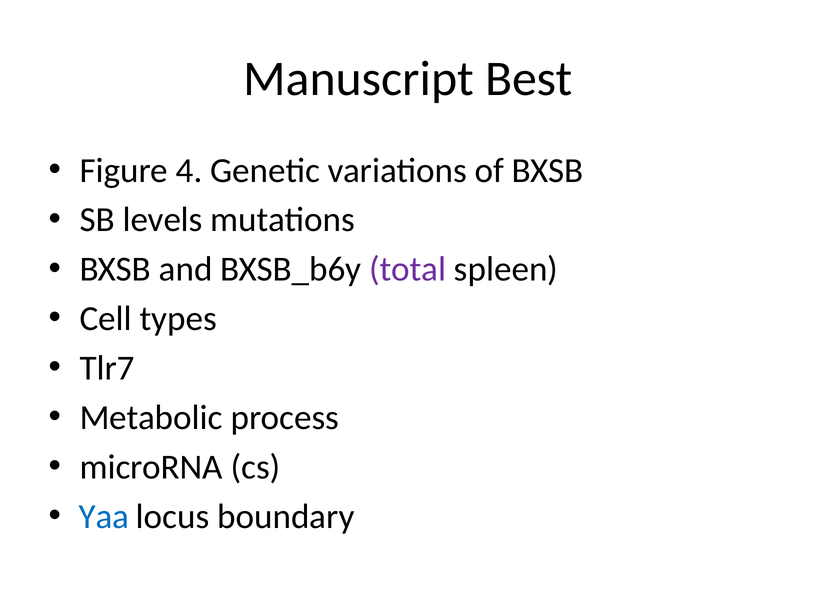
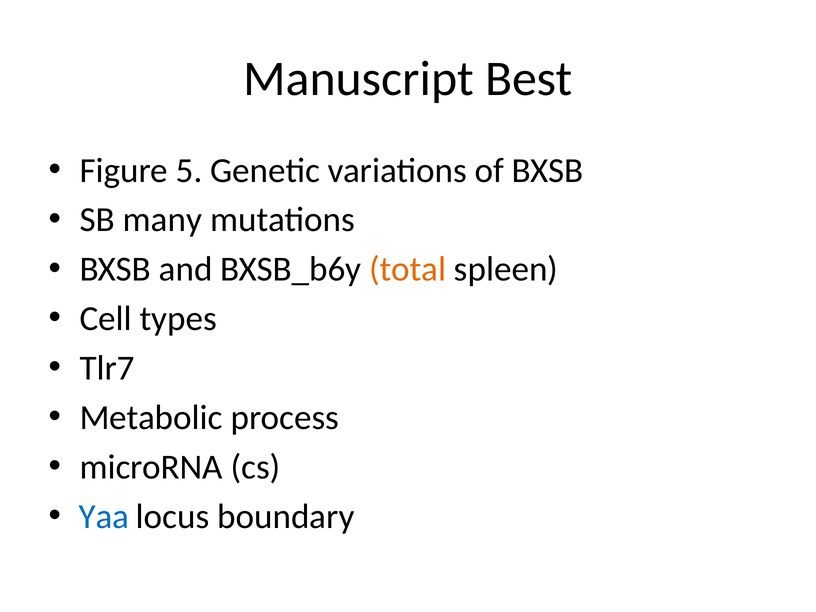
4: 4 -> 5
levels: levels -> many
total colour: purple -> orange
